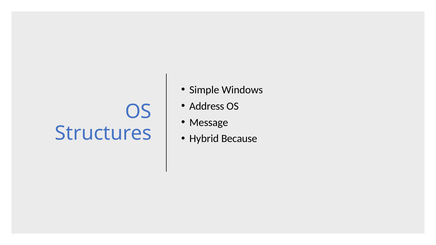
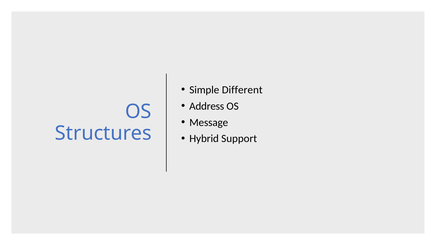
Windows: Windows -> Different
Because: Because -> Support
